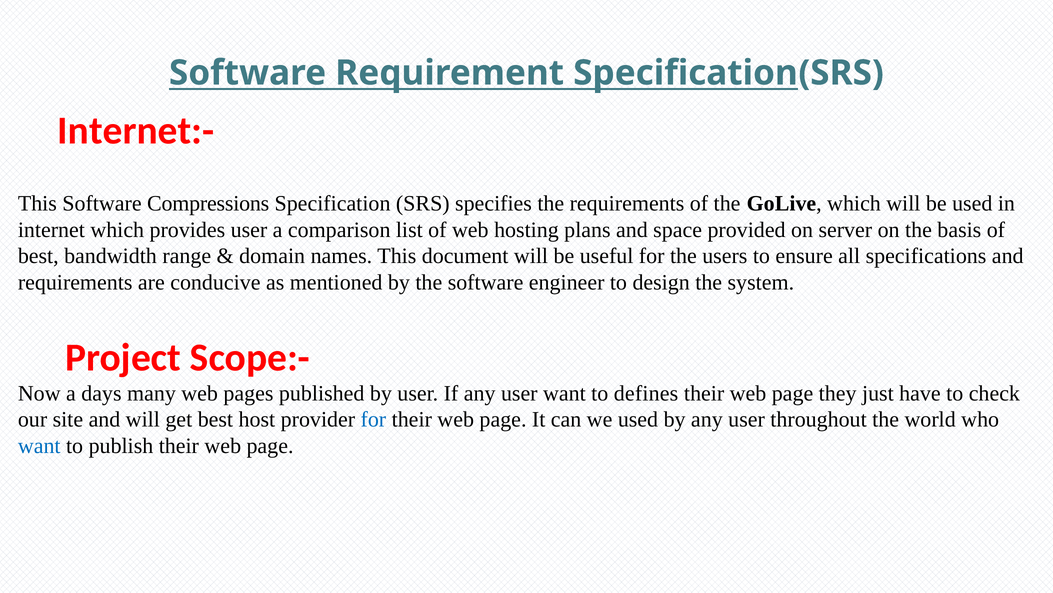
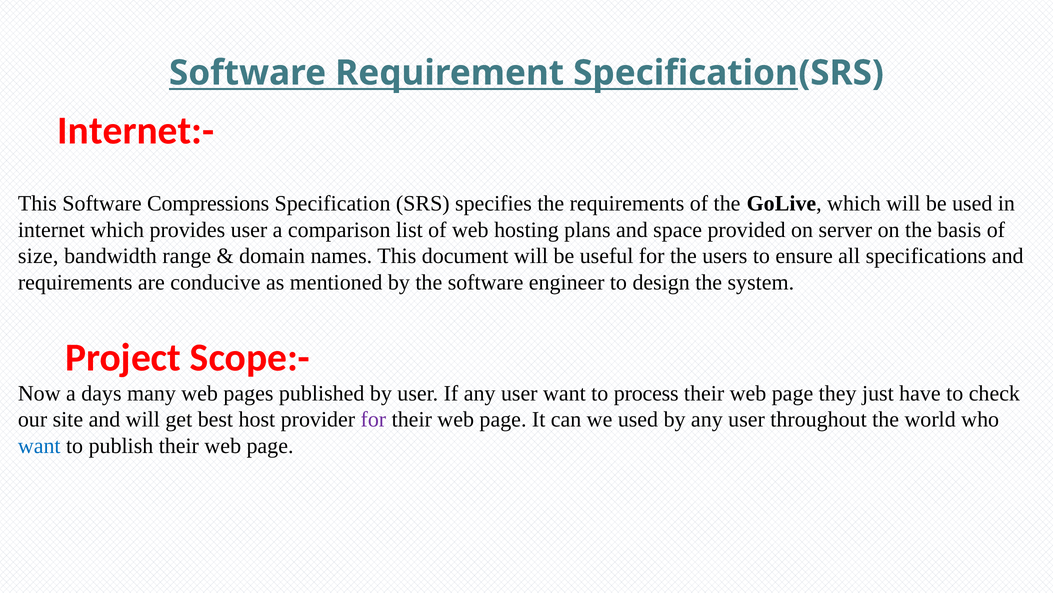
best at (38, 256): best -> size
defines: defines -> process
for at (373, 419) colour: blue -> purple
